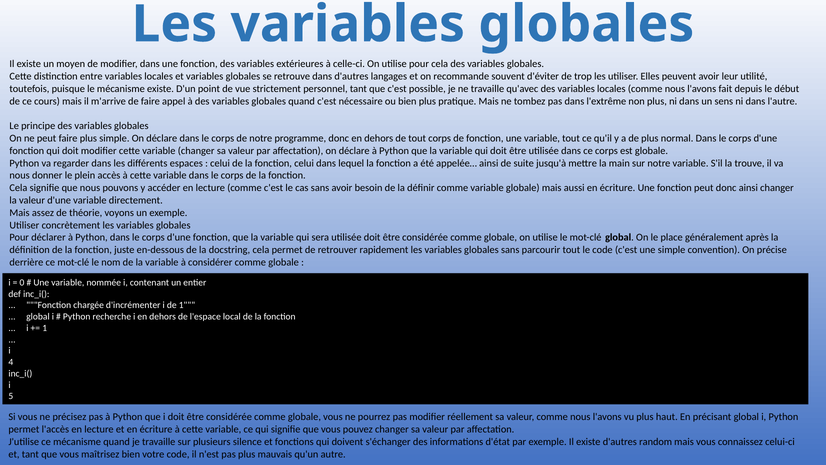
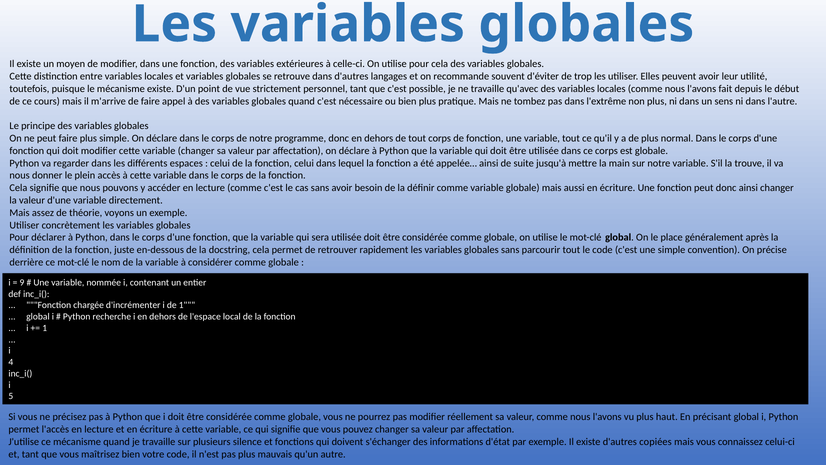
0: 0 -> 9
random: random -> copiées
